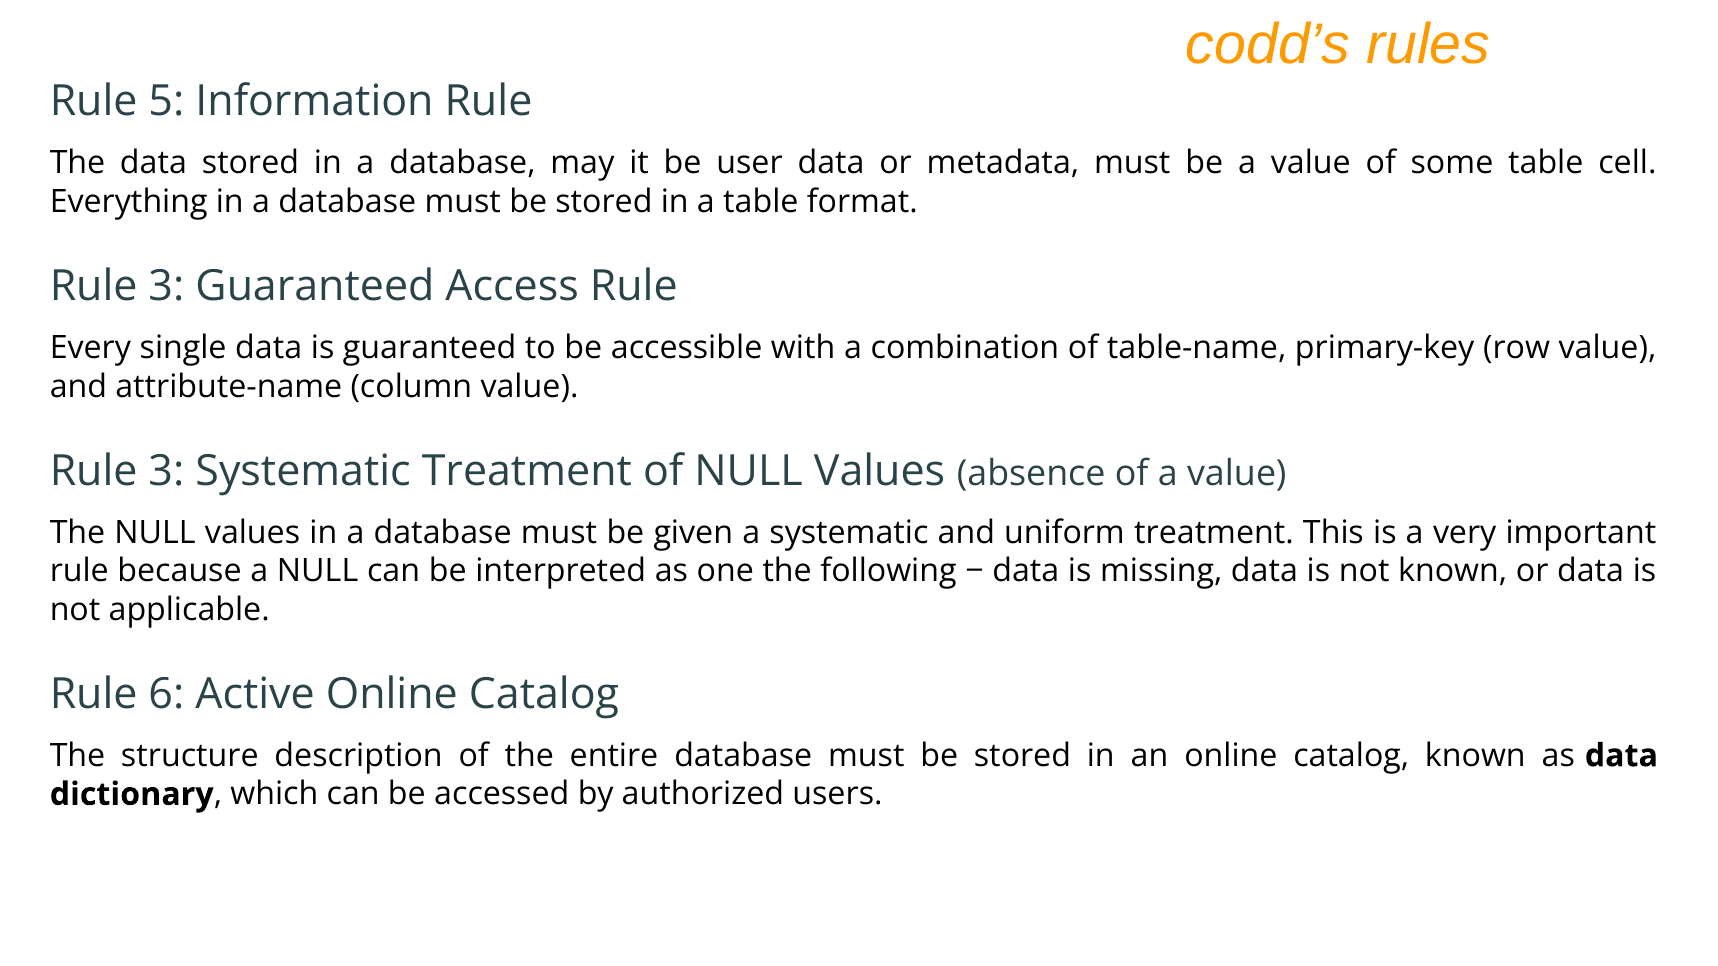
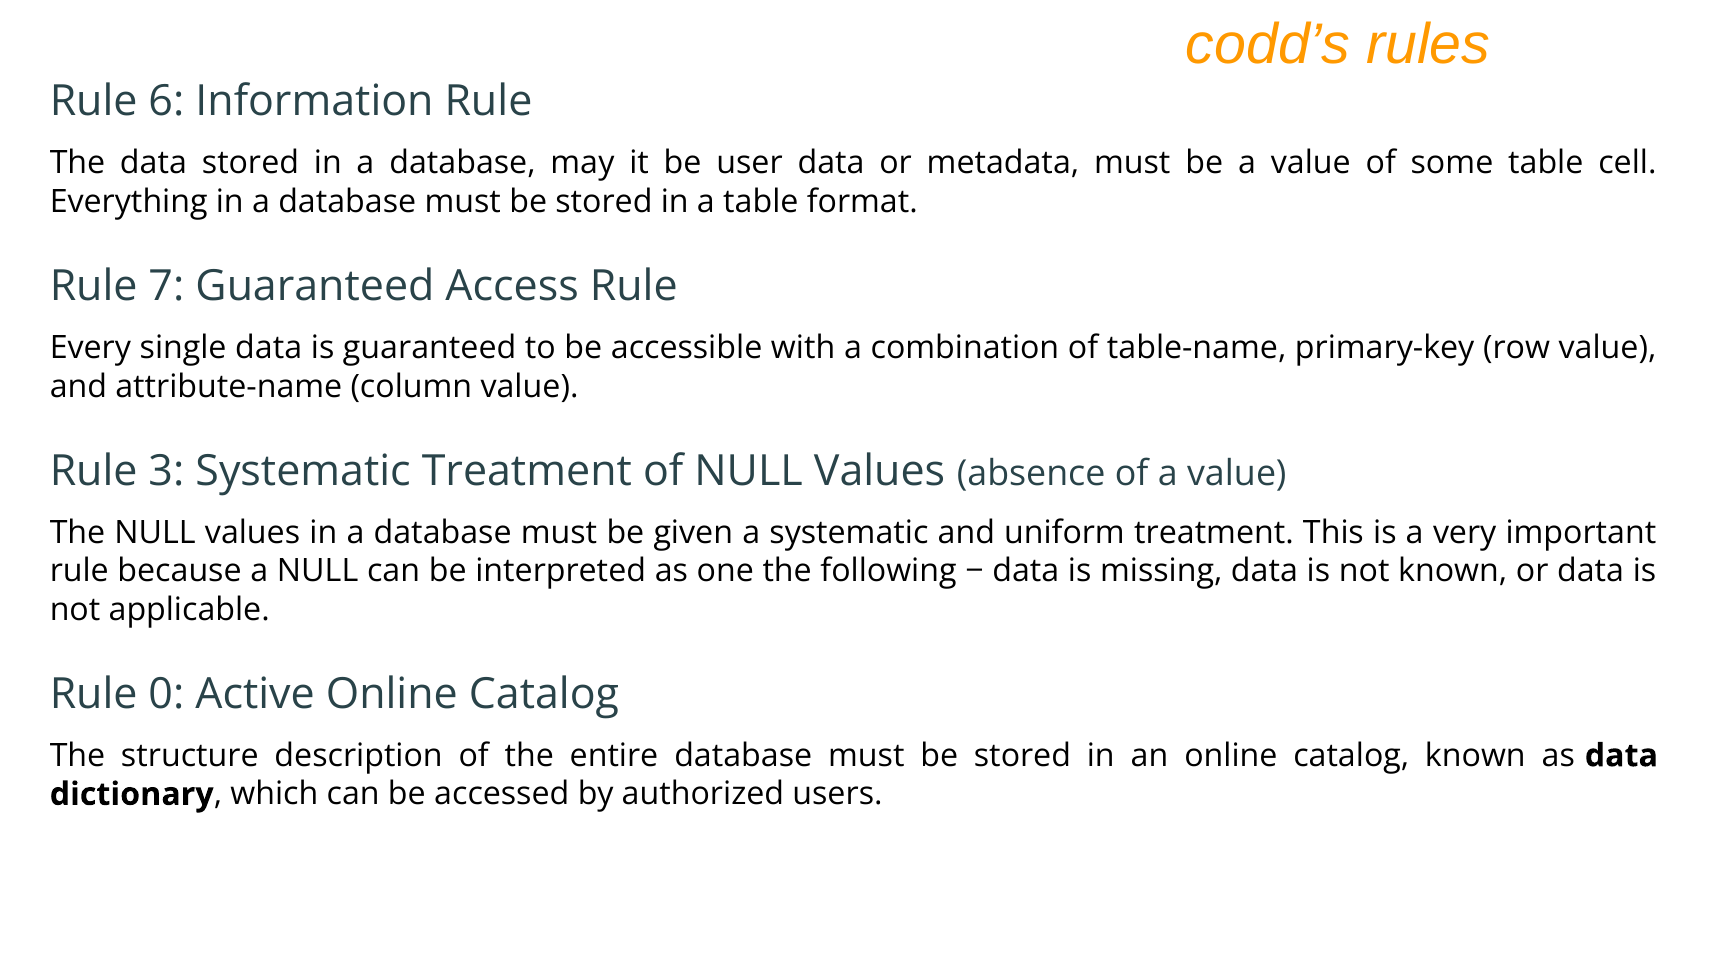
5: 5 -> 6
3 at (166, 286): 3 -> 7
6: 6 -> 0
